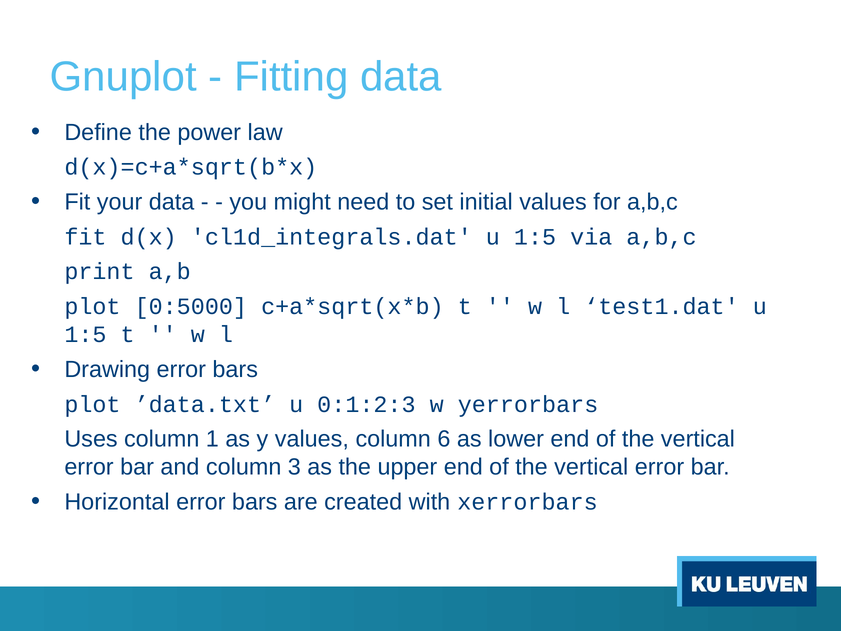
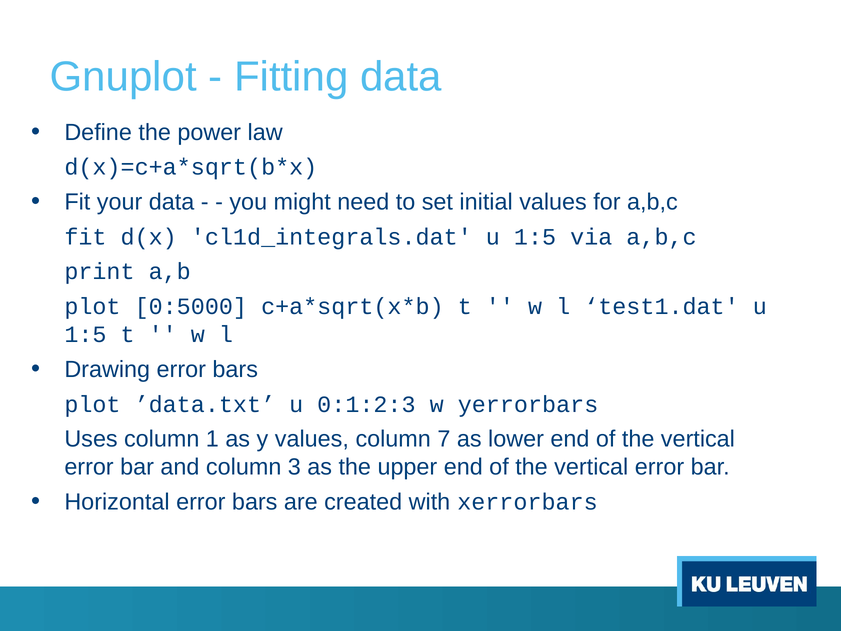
6: 6 -> 7
